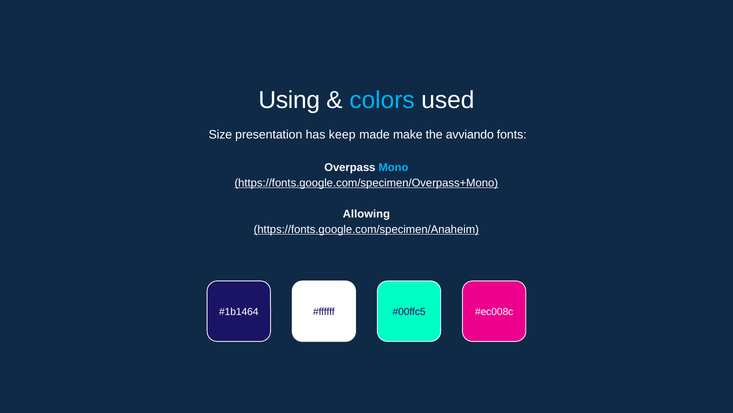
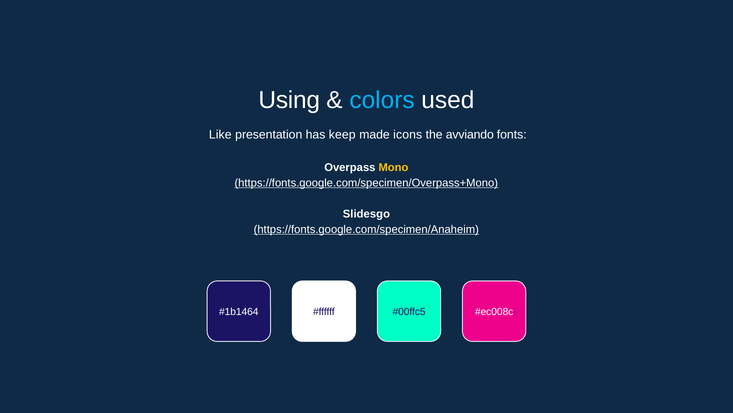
Size: Size -> Like
make: make -> icons
Mono colour: light blue -> yellow
Allowing: Allowing -> Slidesgo
